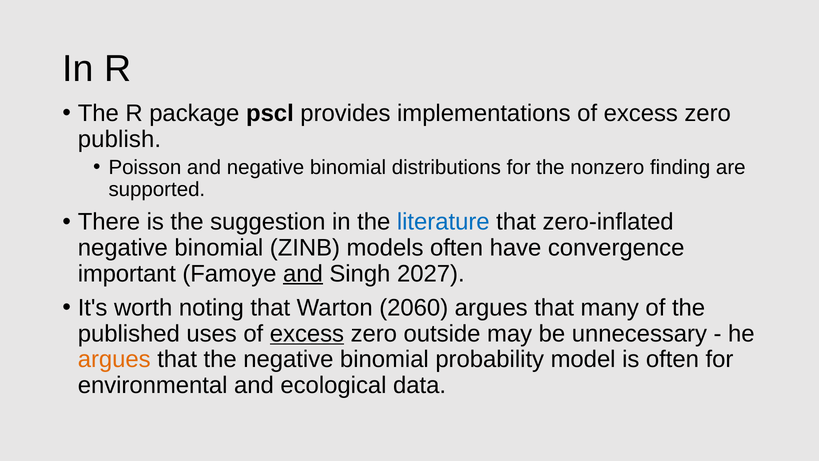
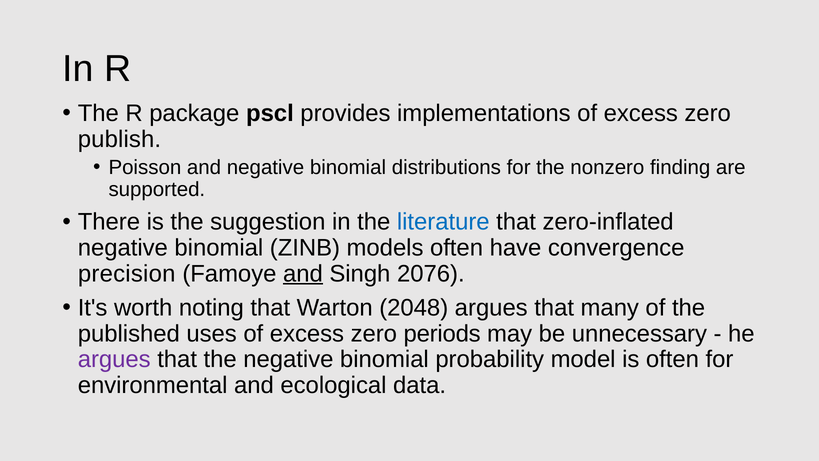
important: important -> precision
2027: 2027 -> 2076
2060: 2060 -> 2048
excess at (307, 333) underline: present -> none
outside: outside -> periods
argues at (114, 359) colour: orange -> purple
